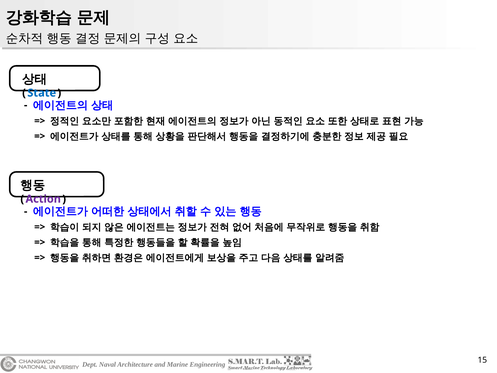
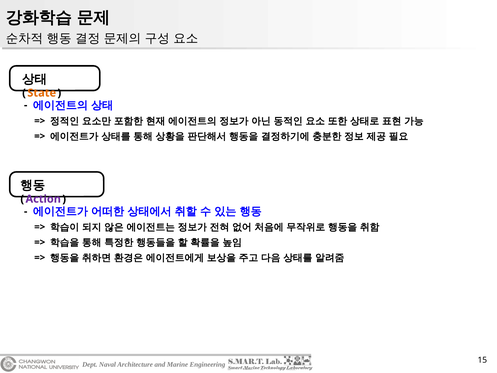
State colour: blue -> orange
